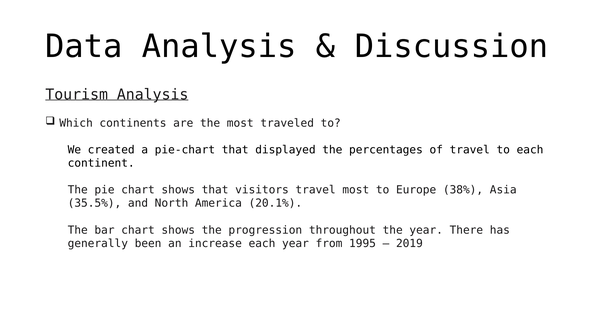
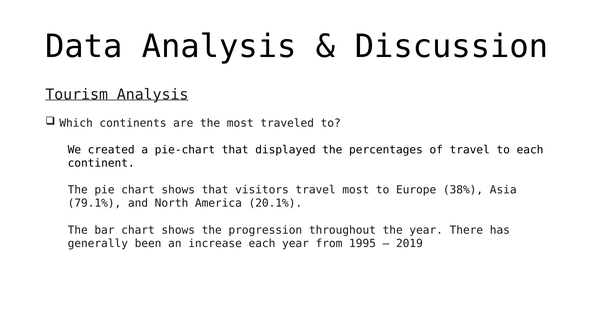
35.5%: 35.5% -> 79.1%
